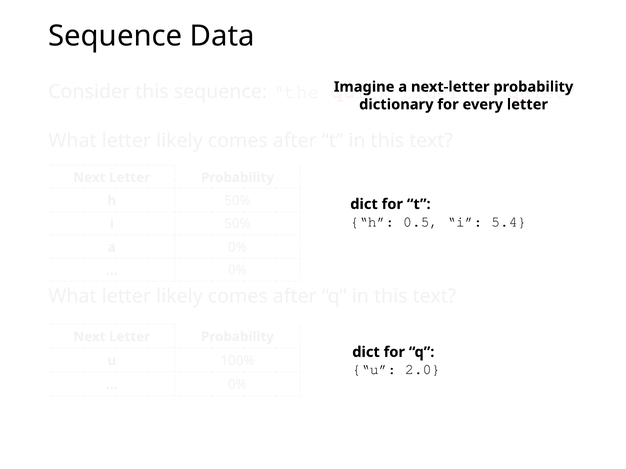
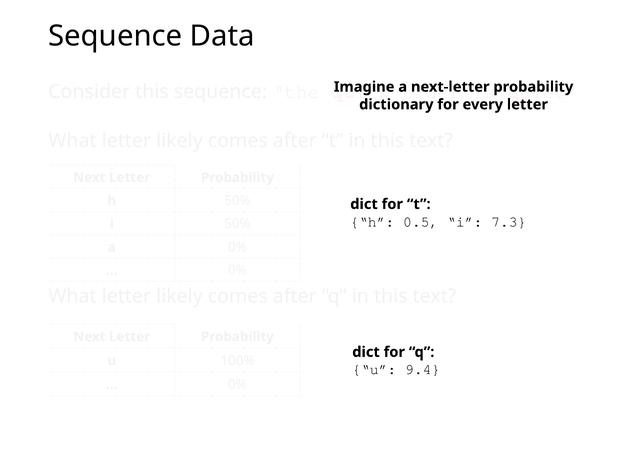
5.4: 5.4 -> 7.3
2.0: 2.0 -> 9.4
